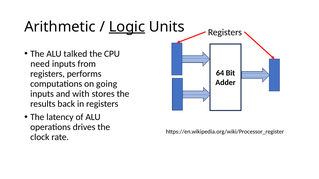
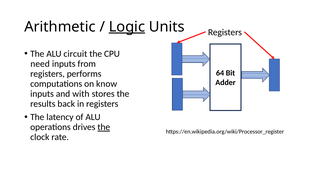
talked: talked -> circuit
going: going -> know
the at (104, 127) underline: none -> present
